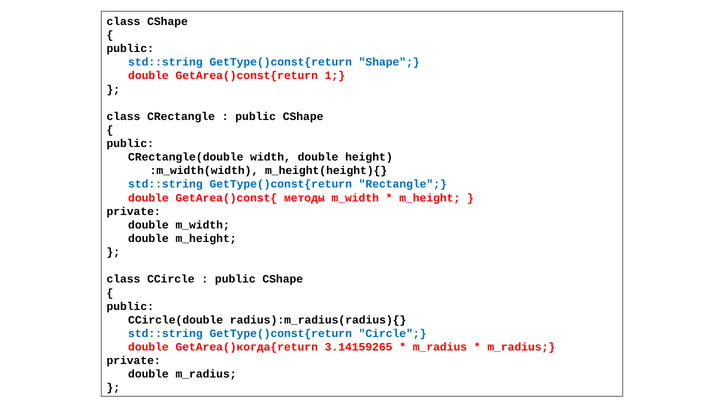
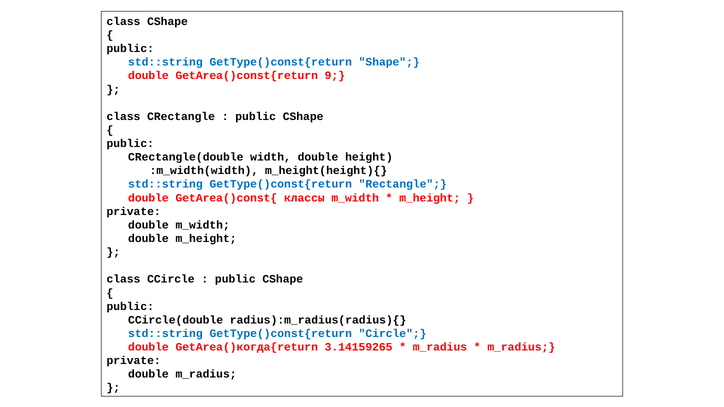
1: 1 -> 9
методы: методы -> классы
